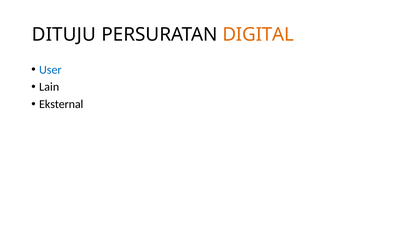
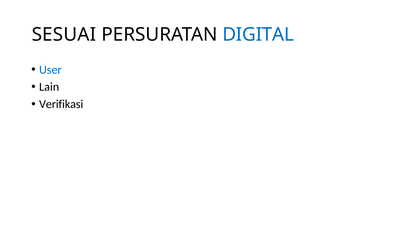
DITUJU: DITUJU -> SESUAI
DIGITAL colour: orange -> blue
Eksternal: Eksternal -> Verifikasi
